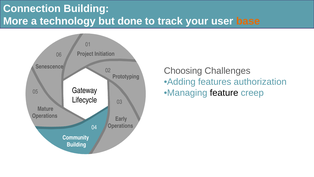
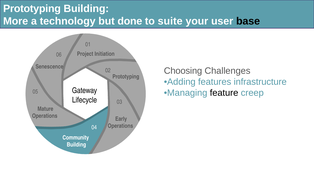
Connection at (32, 9): Connection -> Prototyping
track: track -> suite
base colour: orange -> black
authorization: authorization -> infrastructure
